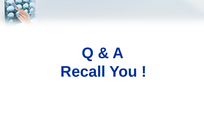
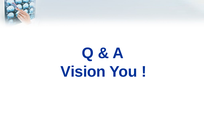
Recall: Recall -> Vision
